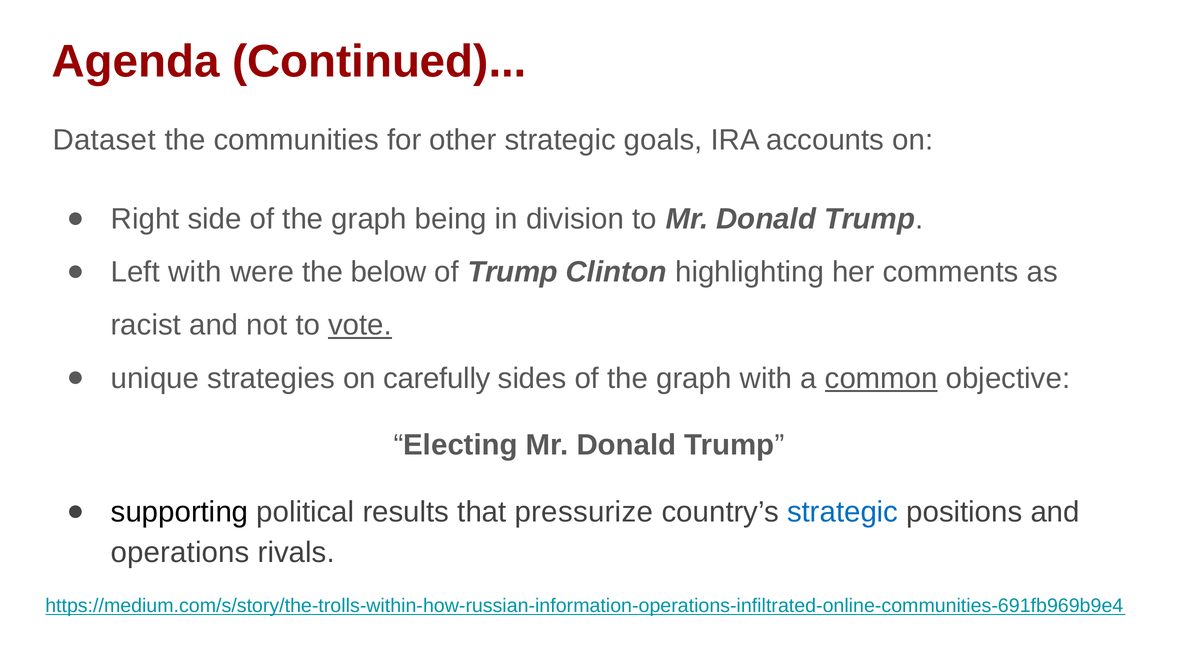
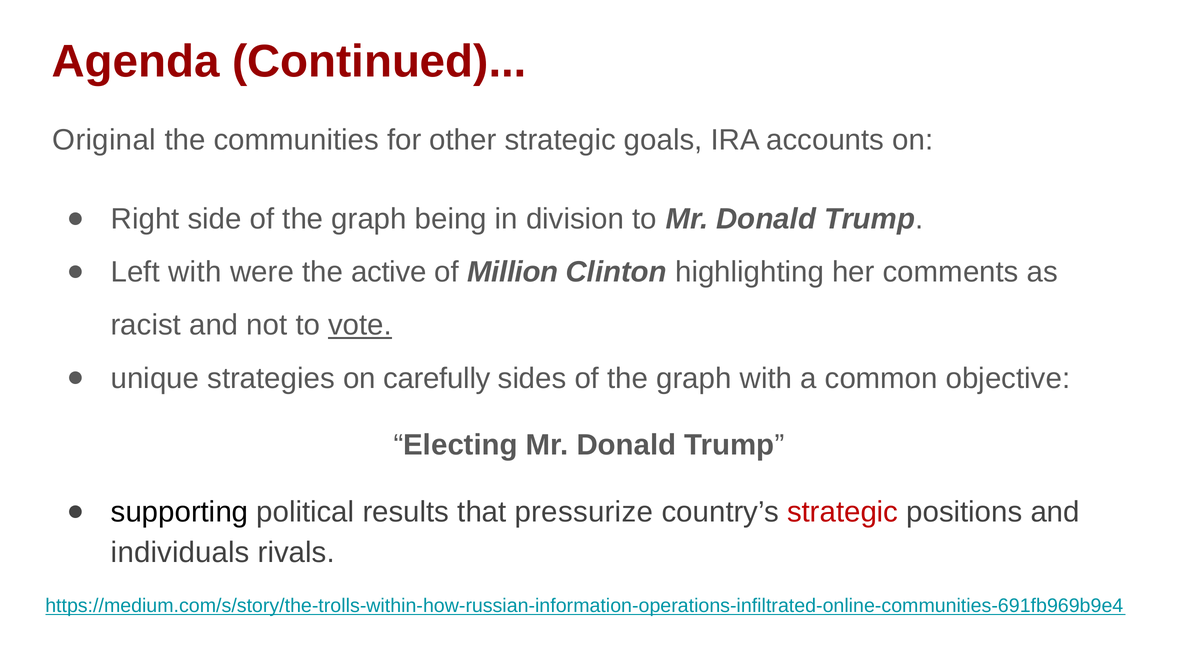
Dataset: Dataset -> Original
below: below -> active
of Trump: Trump -> Million
common underline: present -> none
strategic at (843, 512) colour: blue -> red
operations: operations -> individuals
